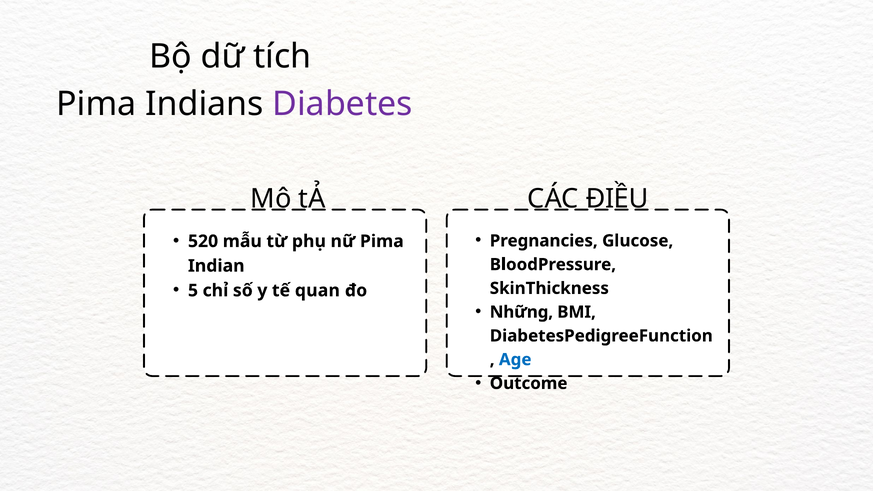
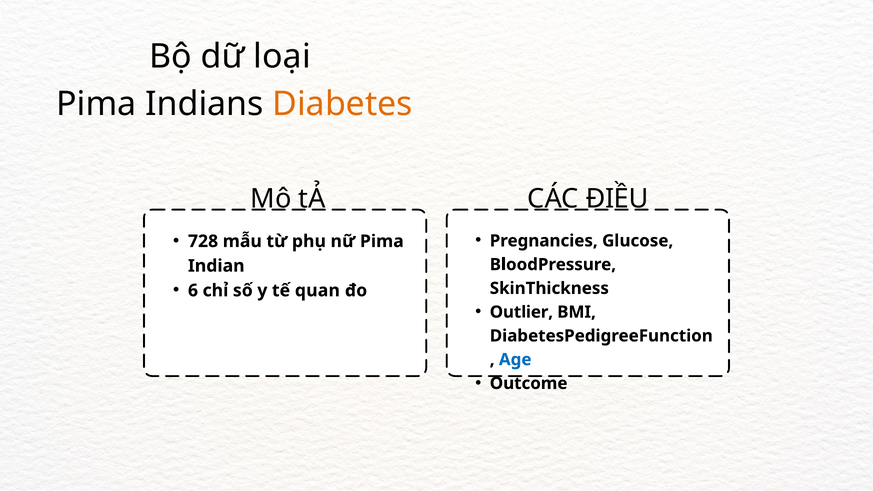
tích: tích -> loại
Diabetes colour: purple -> orange
520: 520 -> 728
5: 5 -> 6
Những: Những -> Outlier
